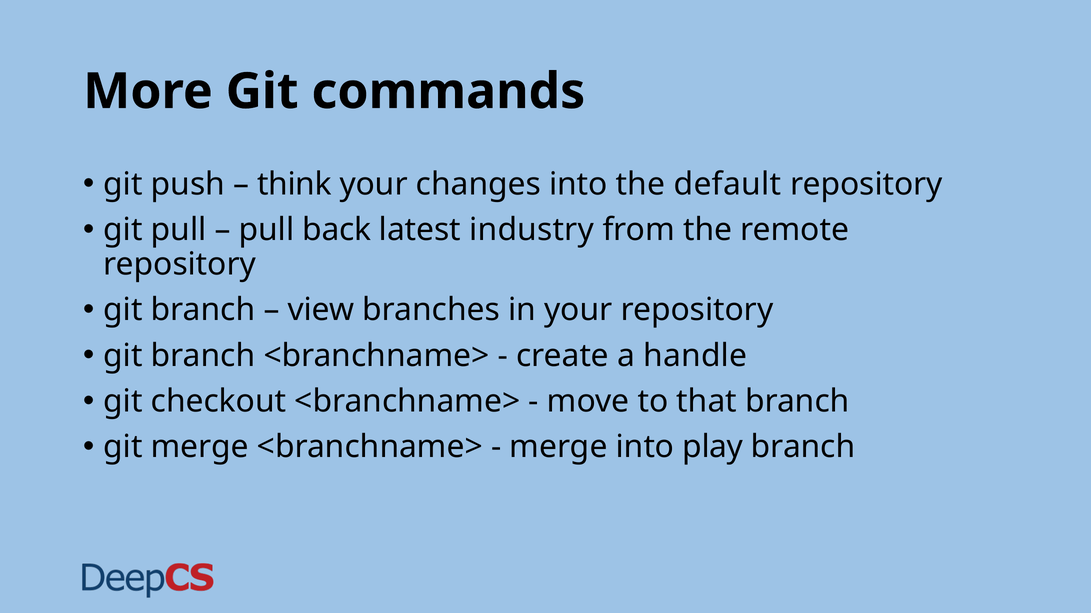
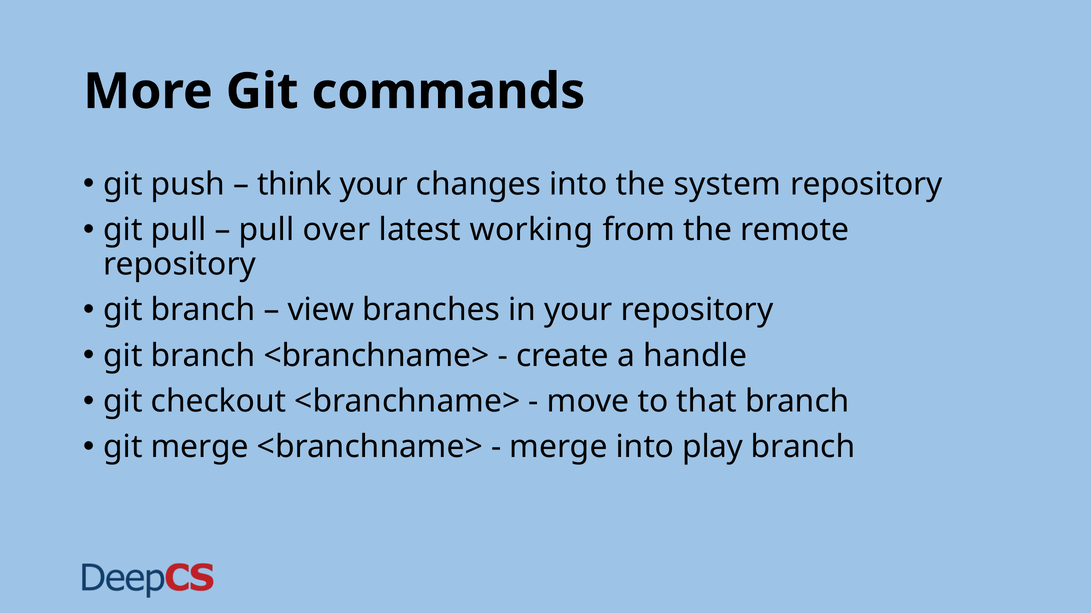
default: default -> system
back: back -> over
industry: industry -> working
